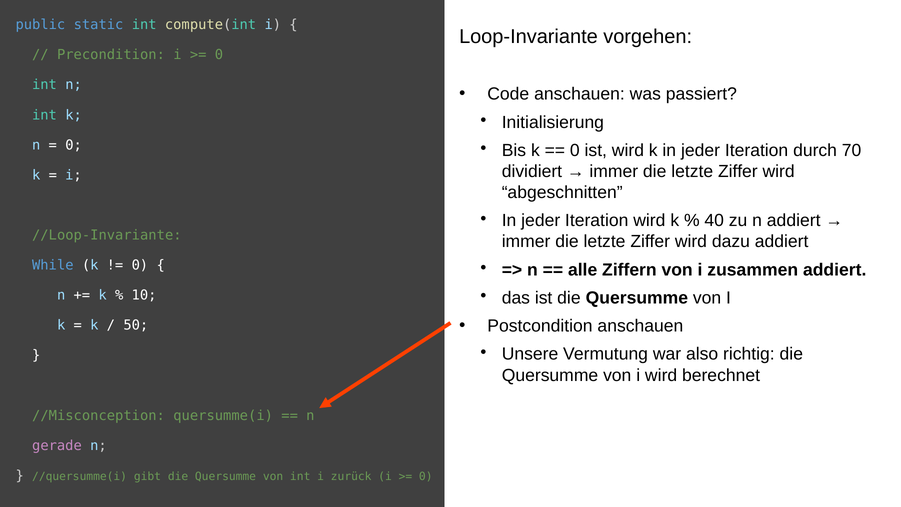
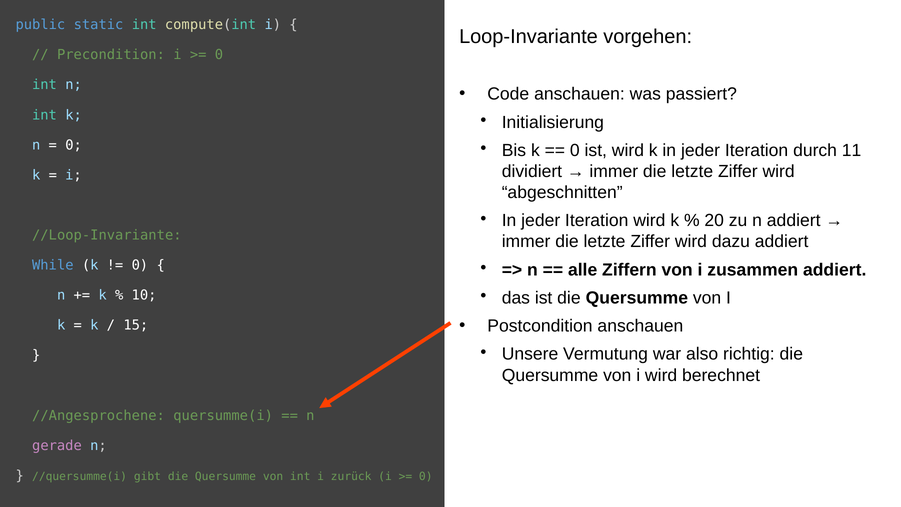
70: 70 -> 11
40: 40 -> 20
50: 50 -> 15
//Misconception: //Misconception -> //Angesprochene
